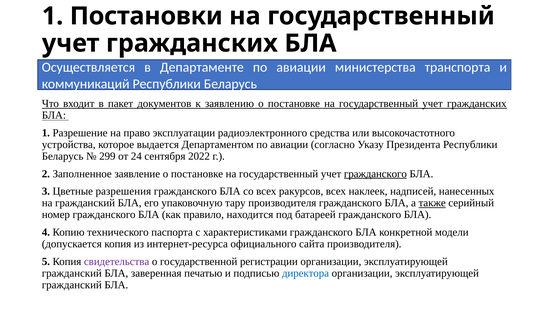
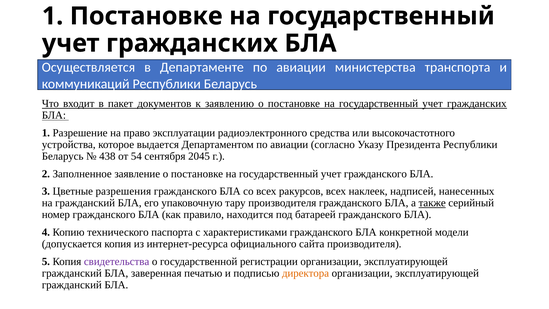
1 Постановки: Постановки -> Постановке
299: 299 -> 438
24: 24 -> 54
2022: 2022 -> 2045
гражданского at (375, 174) underline: present -> none
директора colour: blue -> orange
